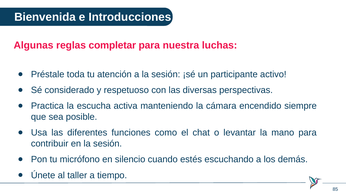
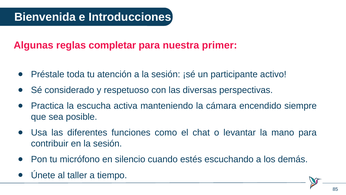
luchas: luchas -> primer
